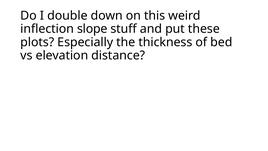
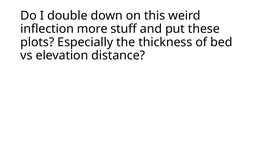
slope: slope -> more
